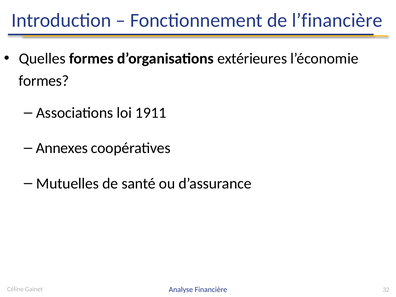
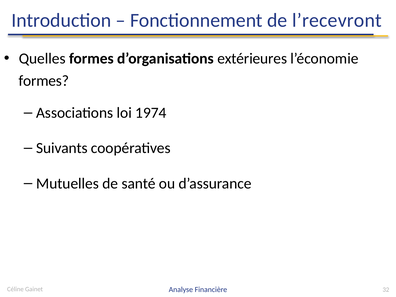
l’financière: l’financière -> l’recevront
1911: 1911 -> 1974
Annexes: Annexes -> Suivants
